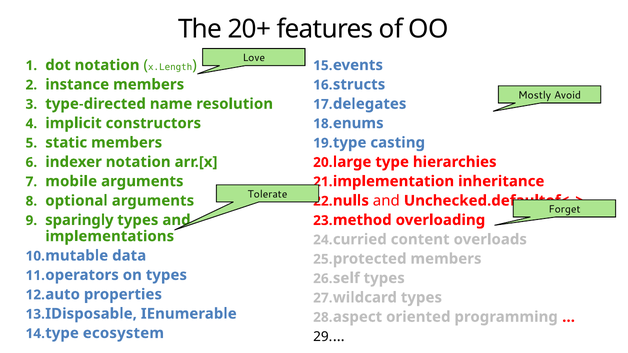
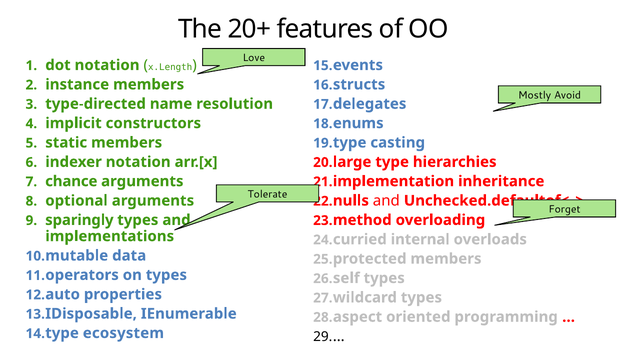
mobile: mobile -> chance
content: content -> internal
